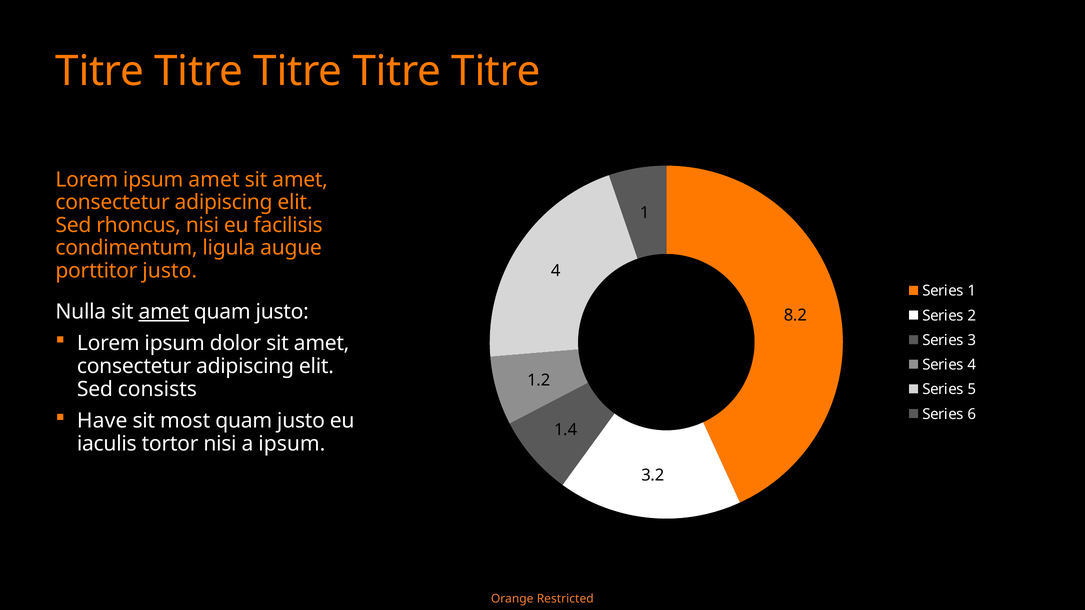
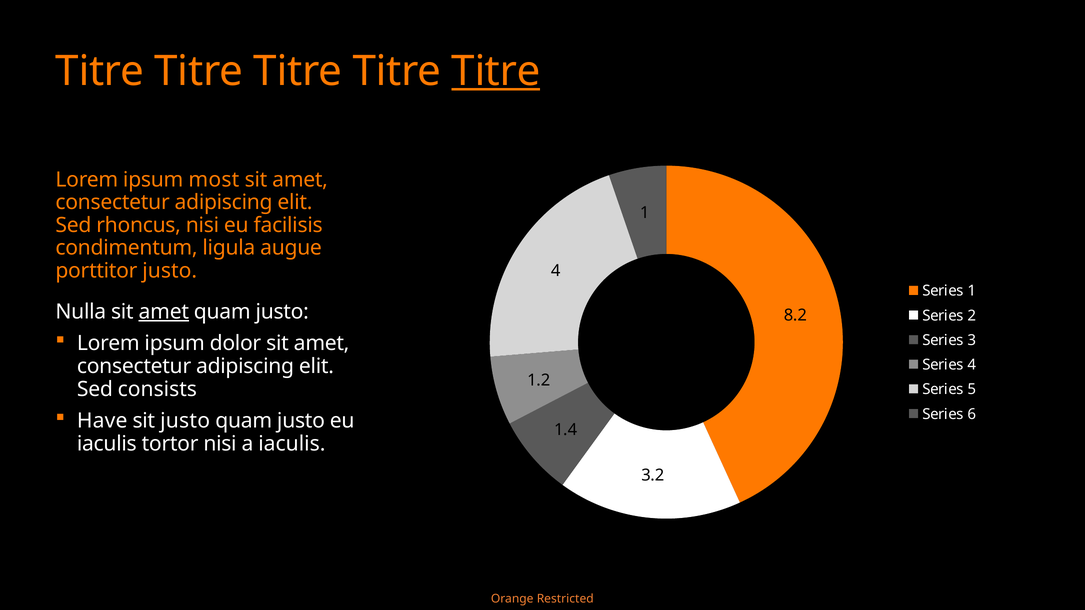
Titre at (496, 71) underline: none -> present
ipsum amet: amet -> most
sit most: most -> justo
a ipsum: ipsum -> iaculis
